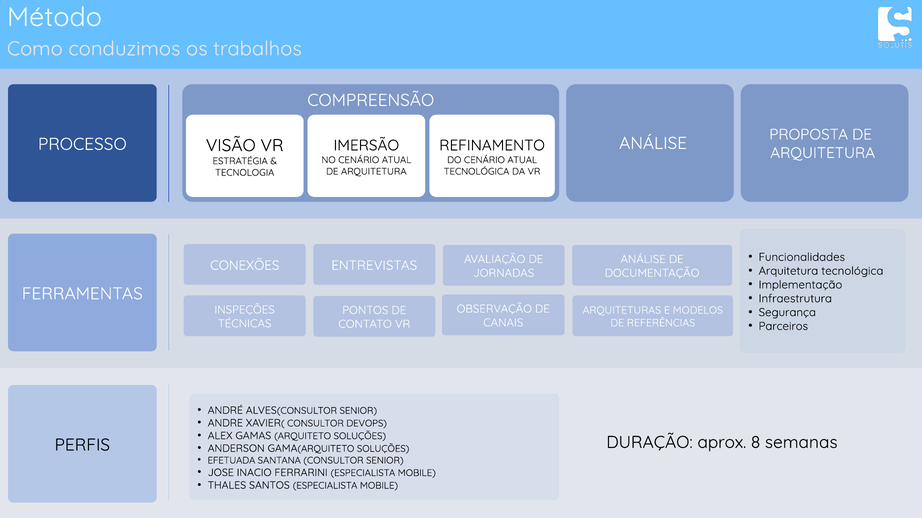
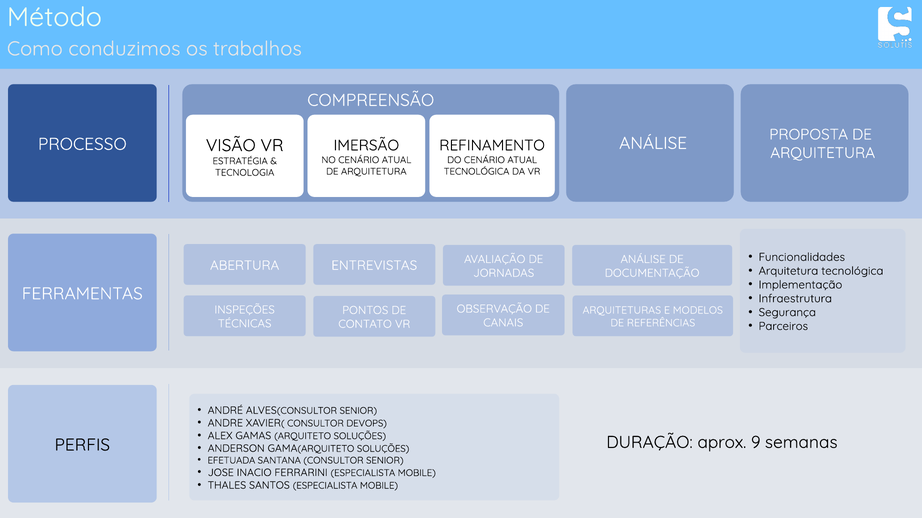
CONEXÕES: CONEXÕES -> ABERTURA
8: 8 -> 9
